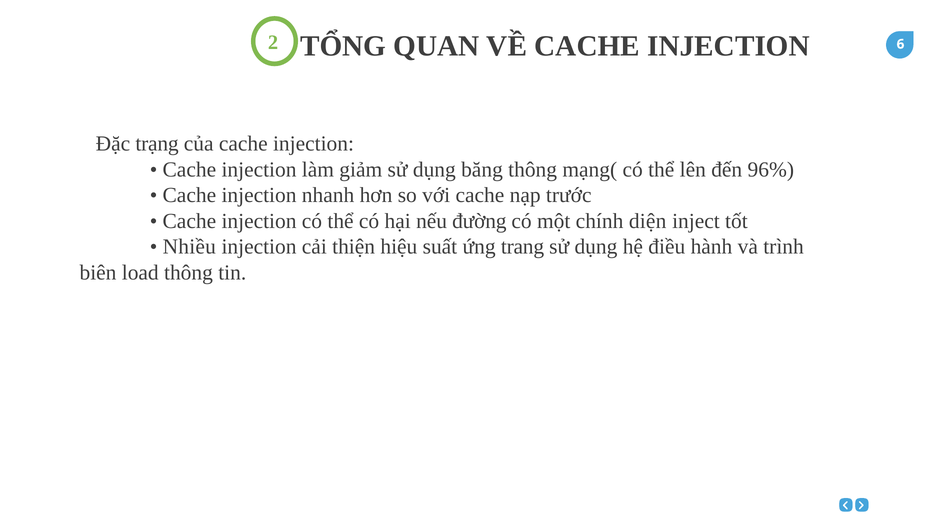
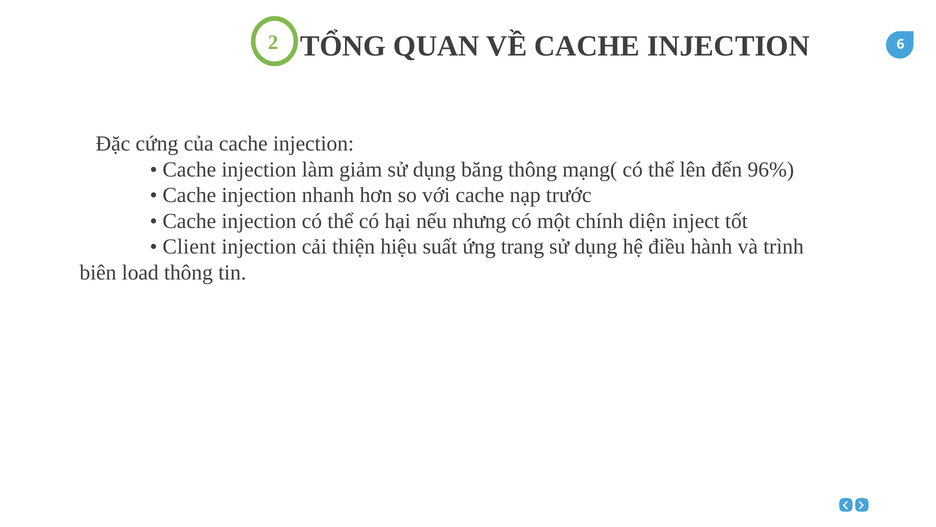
trạng: trạng -> cứng
đường: đường -> nhưng
Nhiều: Nhiều -> Client
